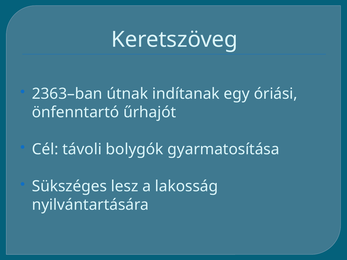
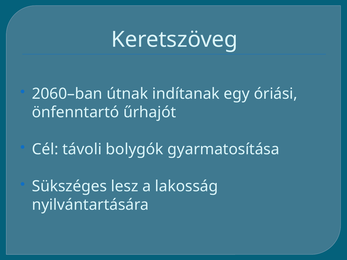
2363–ban: 2363–ban -> 2060–ban
